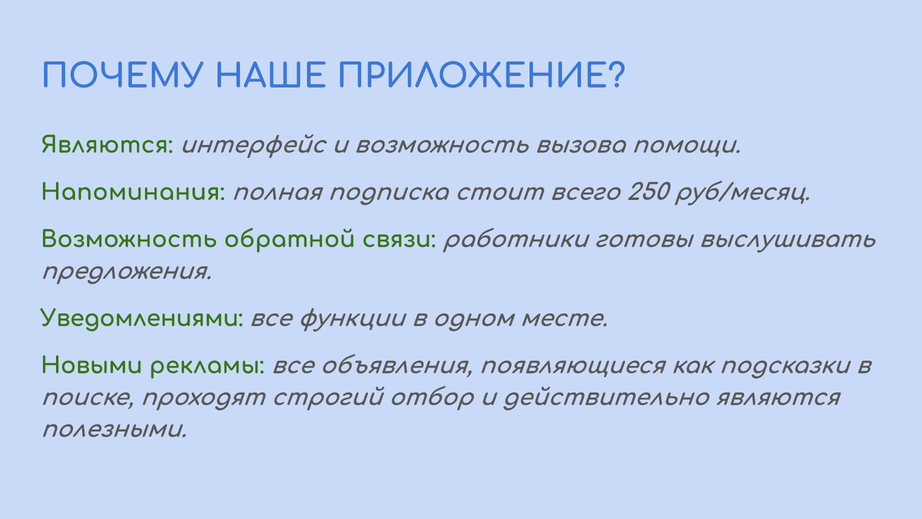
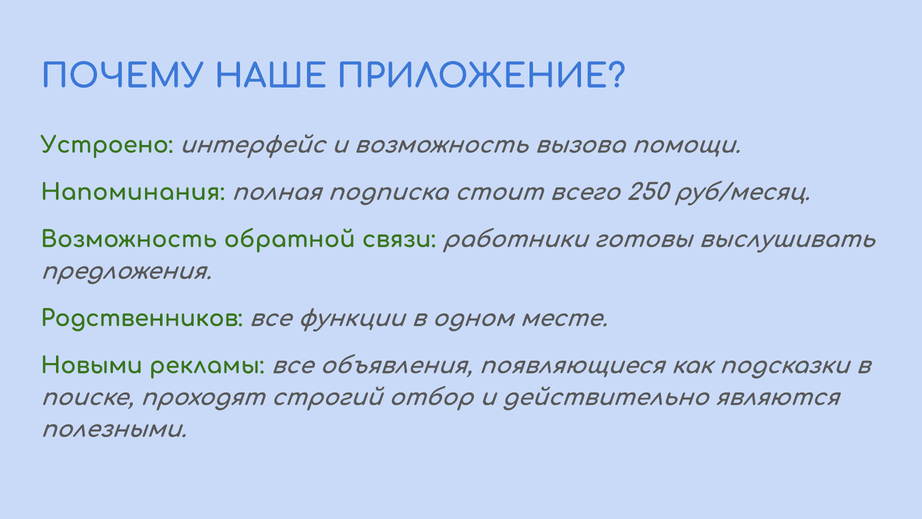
Являются at (107, 145): Являются -> Устроено
Уведомлениями: Уведомлениями -> Родственников
